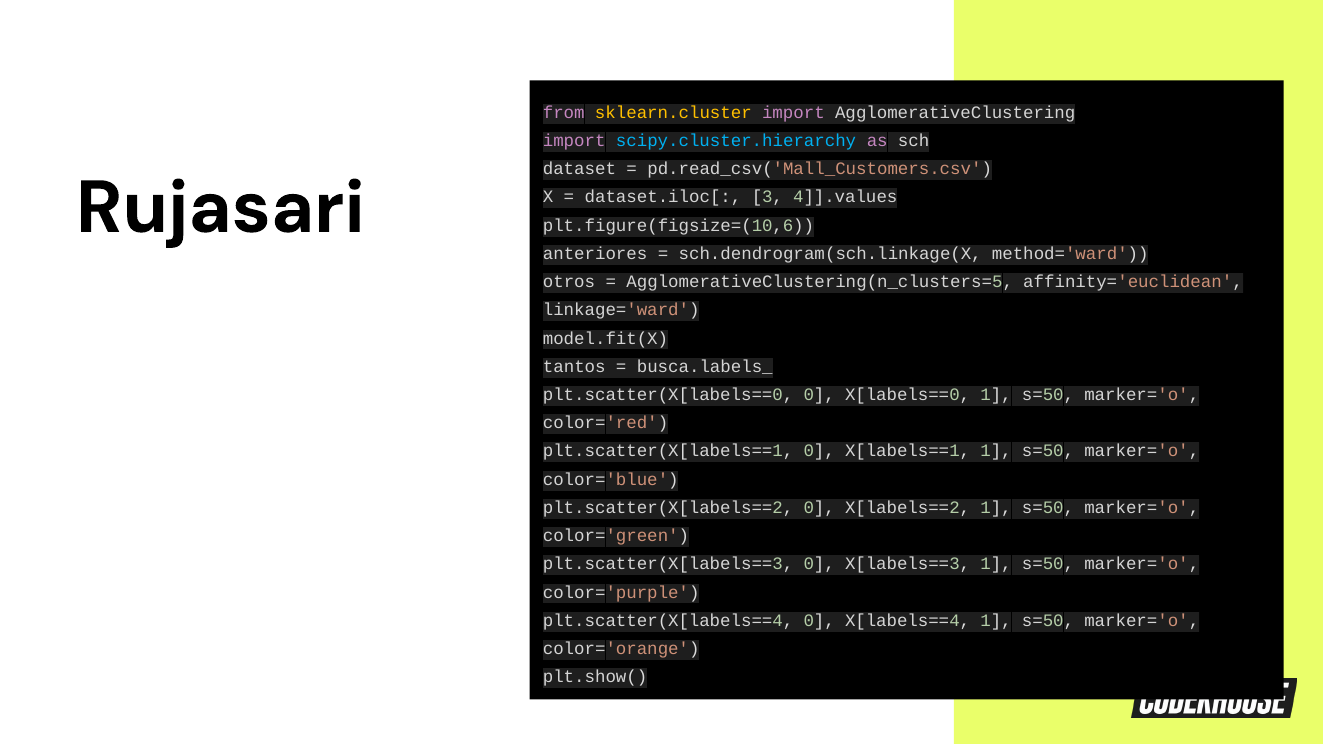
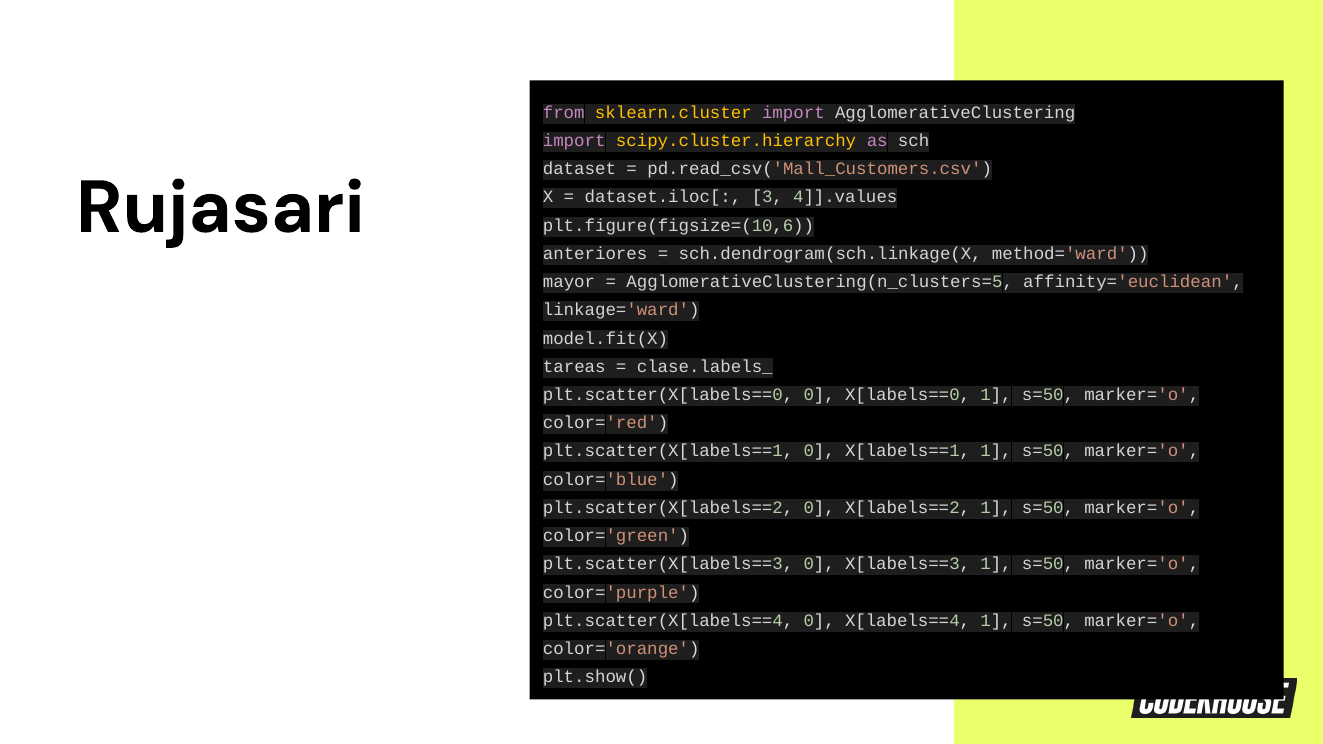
scipy.cluster.hierarchy colour: light blue -> yellow
otros: otros -> mayor
tantos: tantos -> tareas
busca.labels_: busca.labels_ -> clase.labels_
